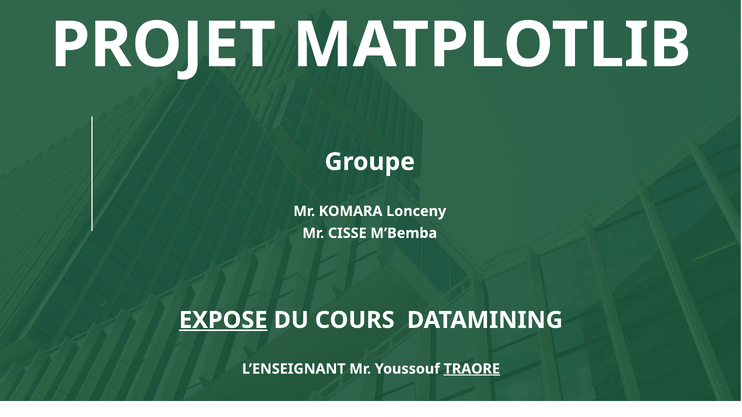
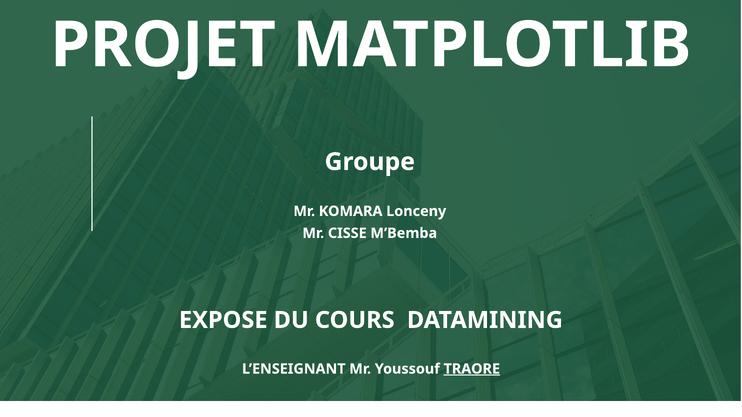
EXPOSE underline: present -> none
